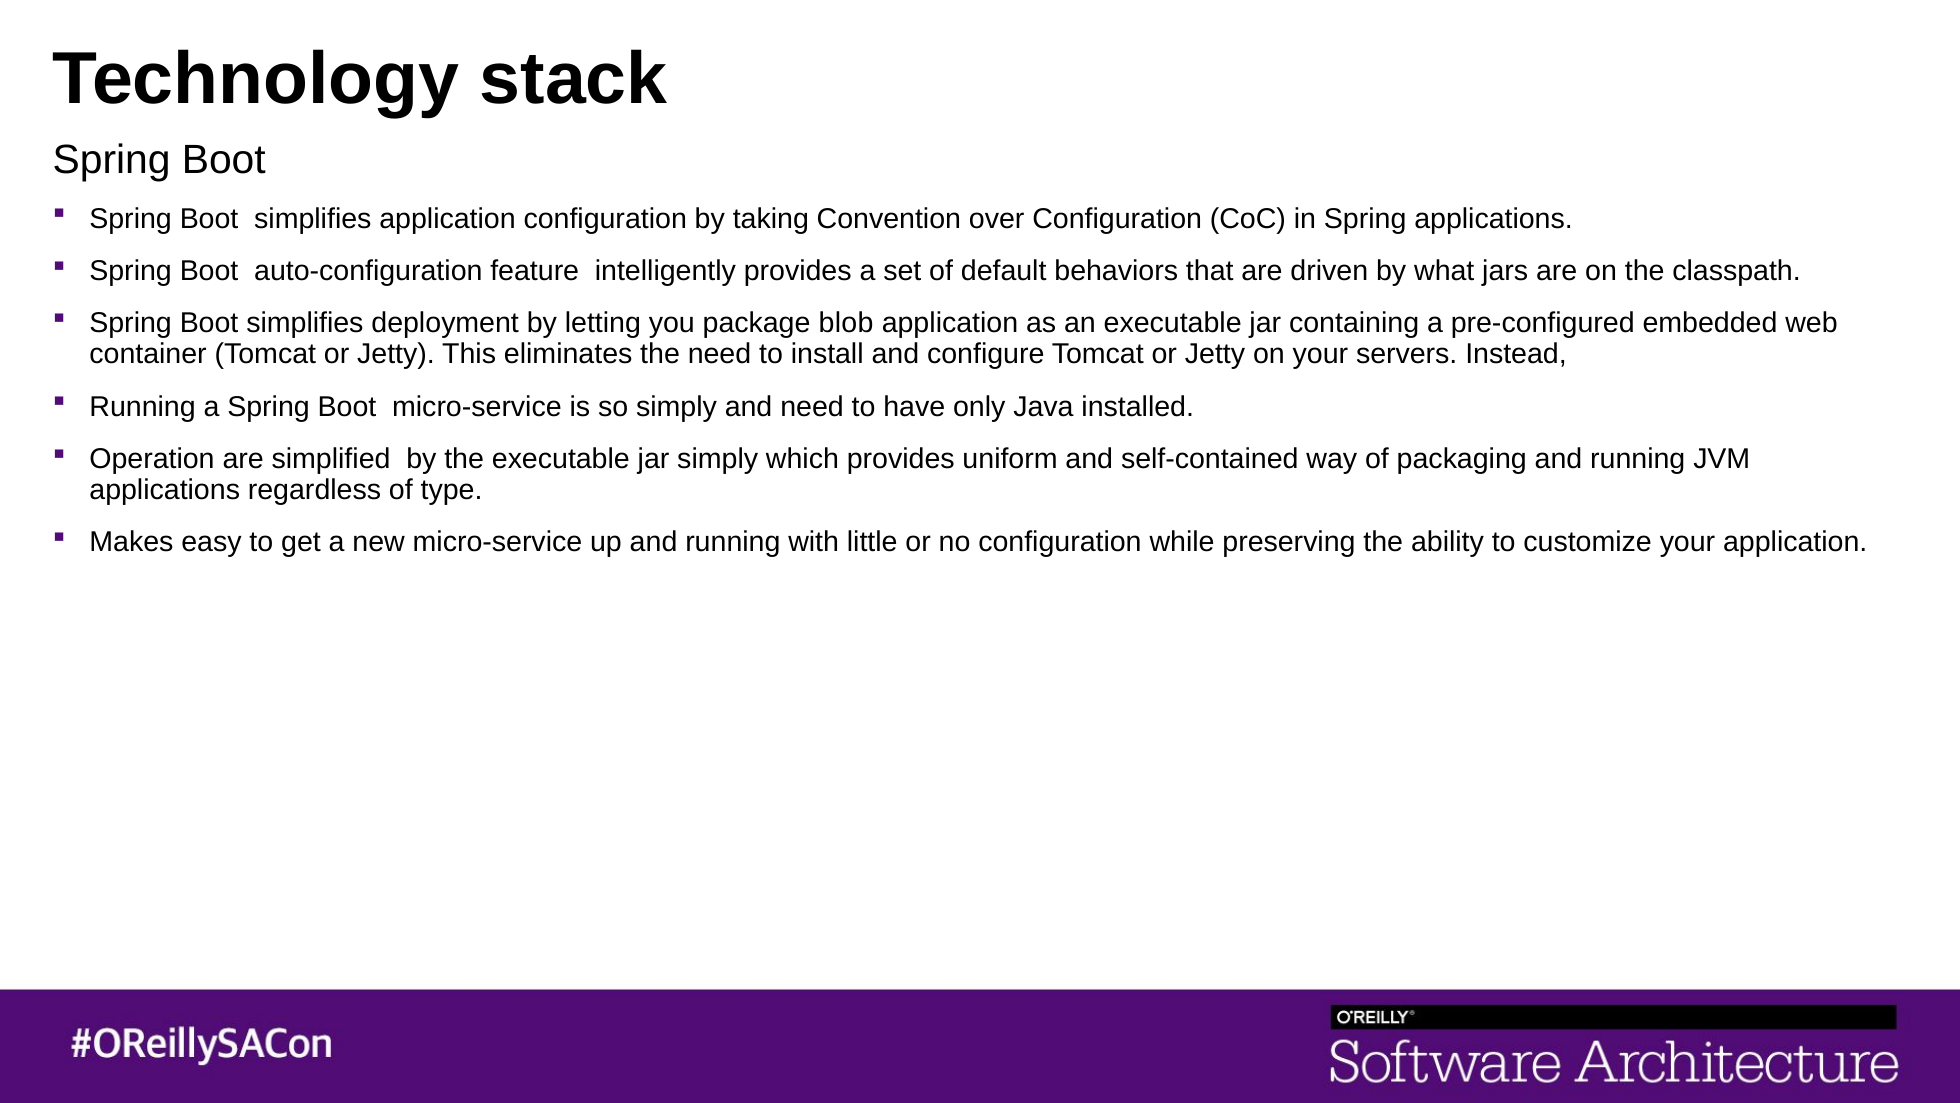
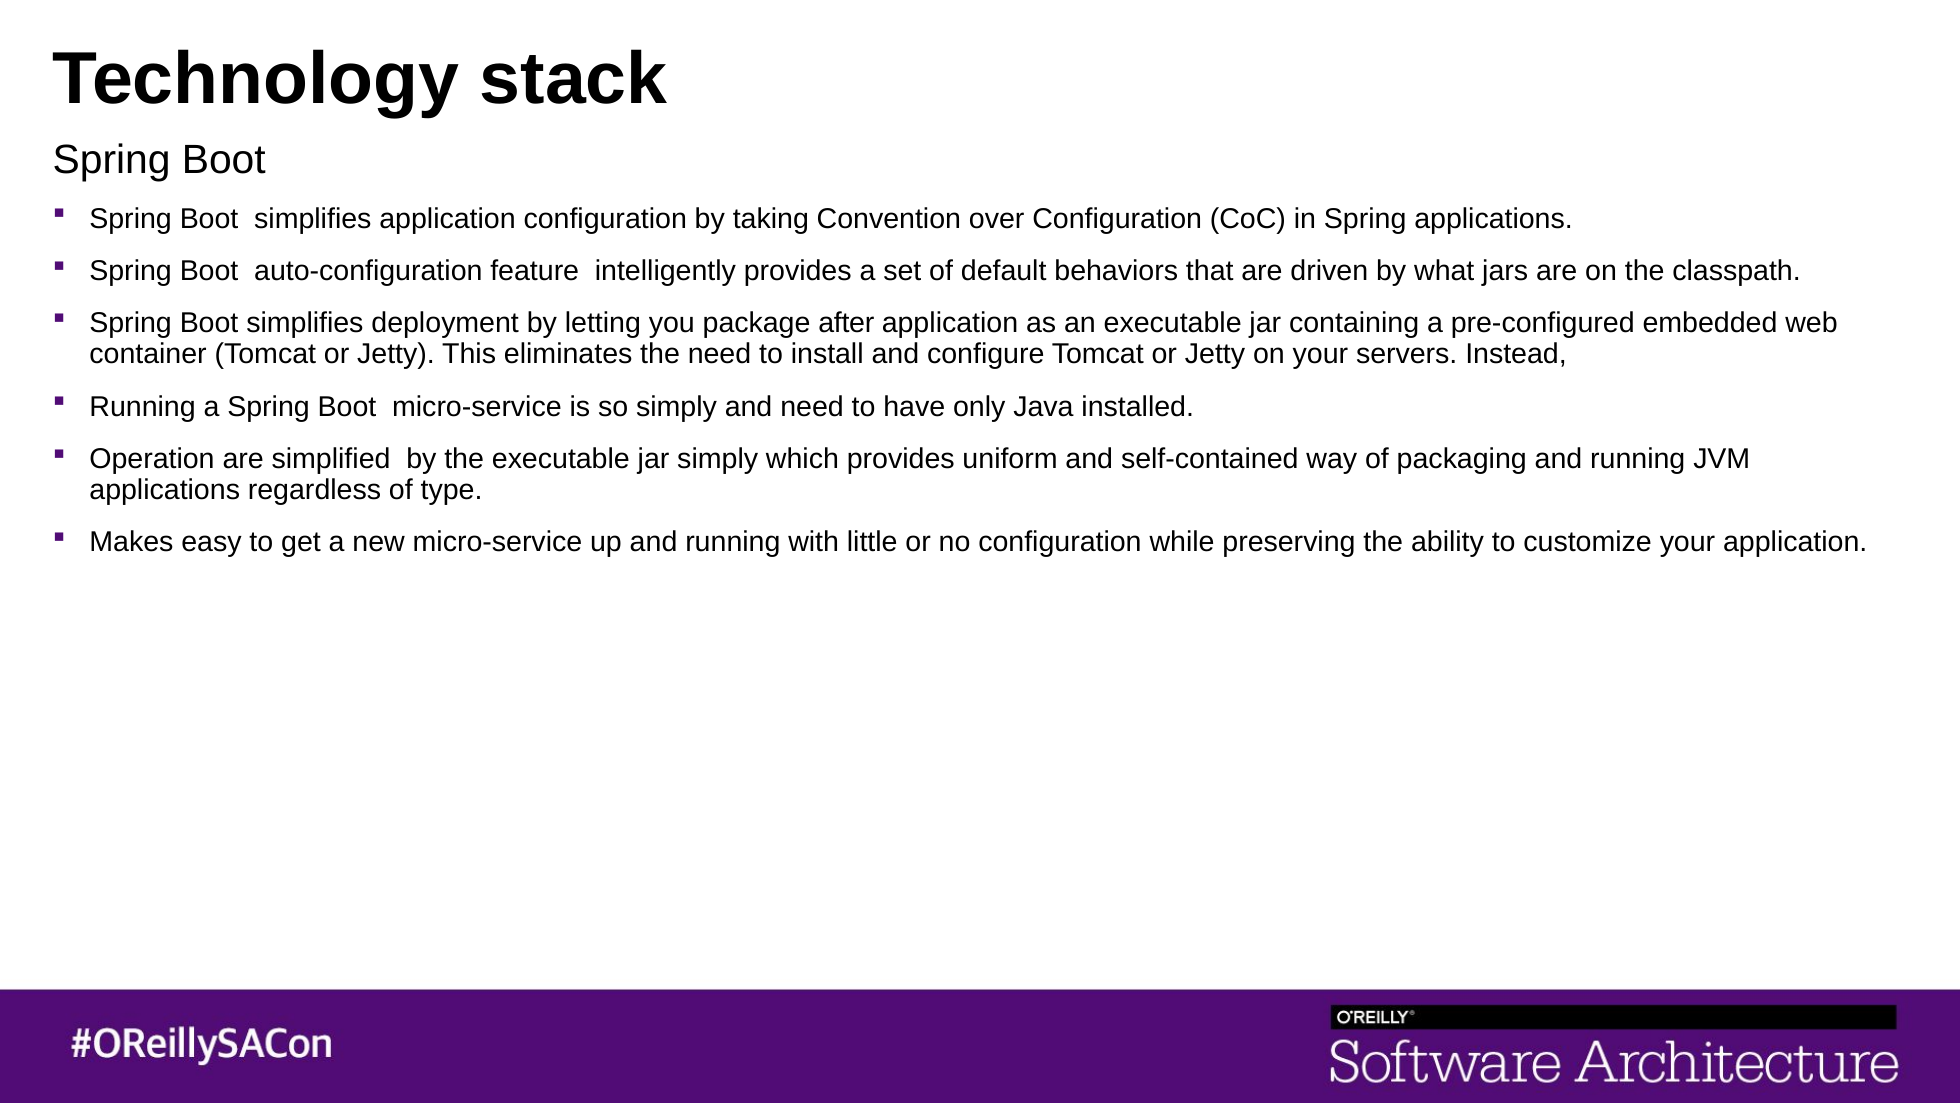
blob: blob -> after
